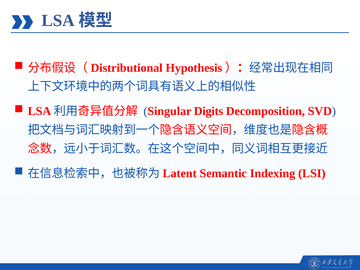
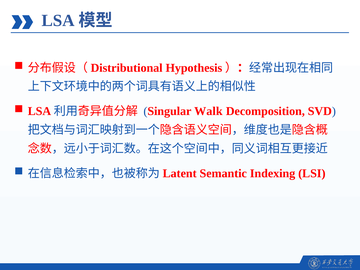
Digits: Digits -> Walk
